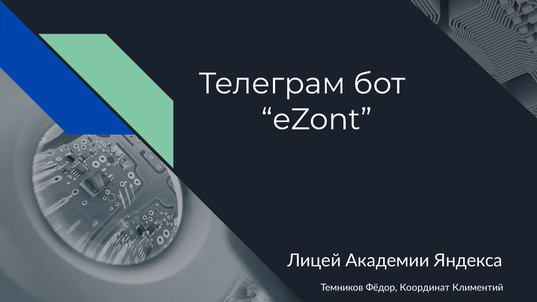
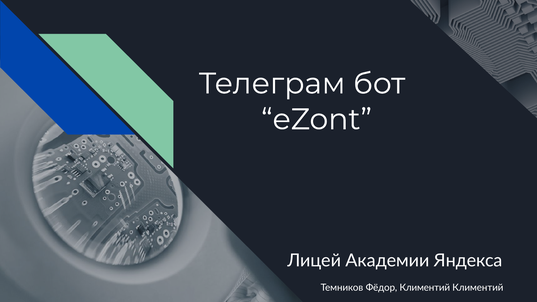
Фёдор Координат: Координат -> Климентий
